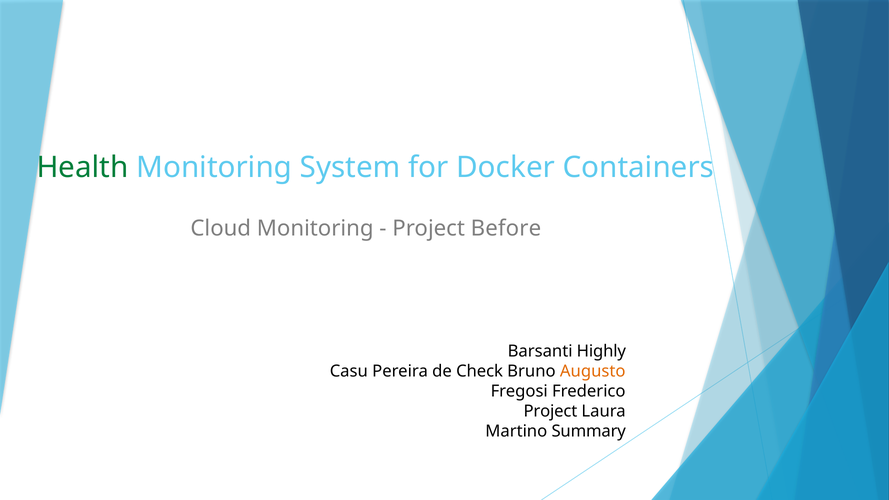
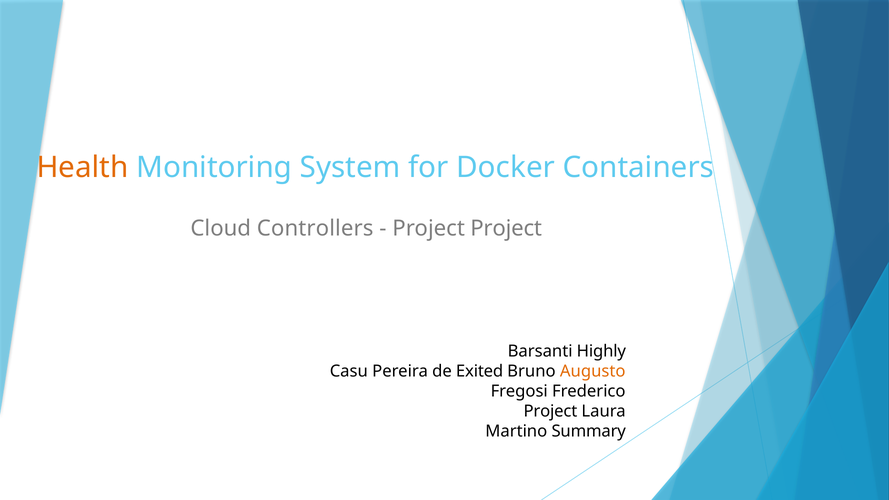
Health colour: green -> orange
Cloud Monitoring: Monitoring -> Controllers
Project Before: Before -> Project
Check: Check -> Exited
